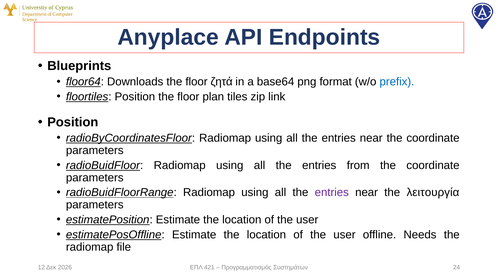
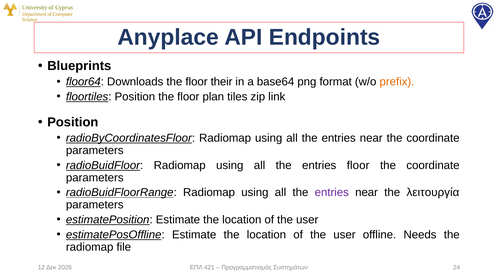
ζητά: ζητά -> their
prefix colour: blue -> orange
entries from: from -> floor
